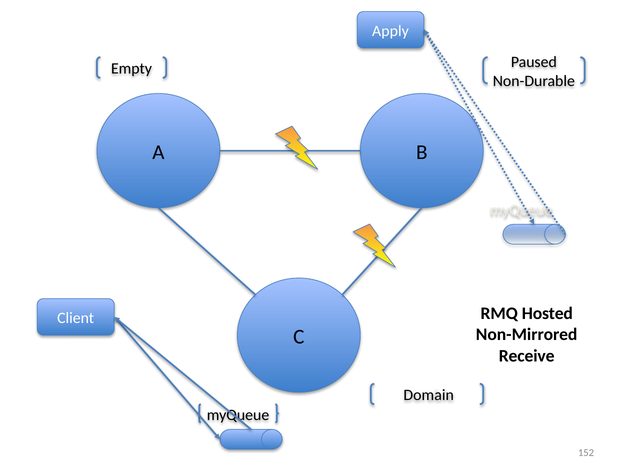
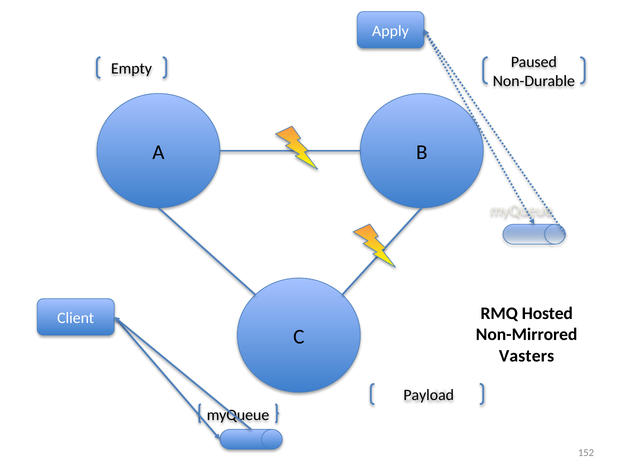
Receive: Receive -> Vasters
Domain: Domain -> Payload
